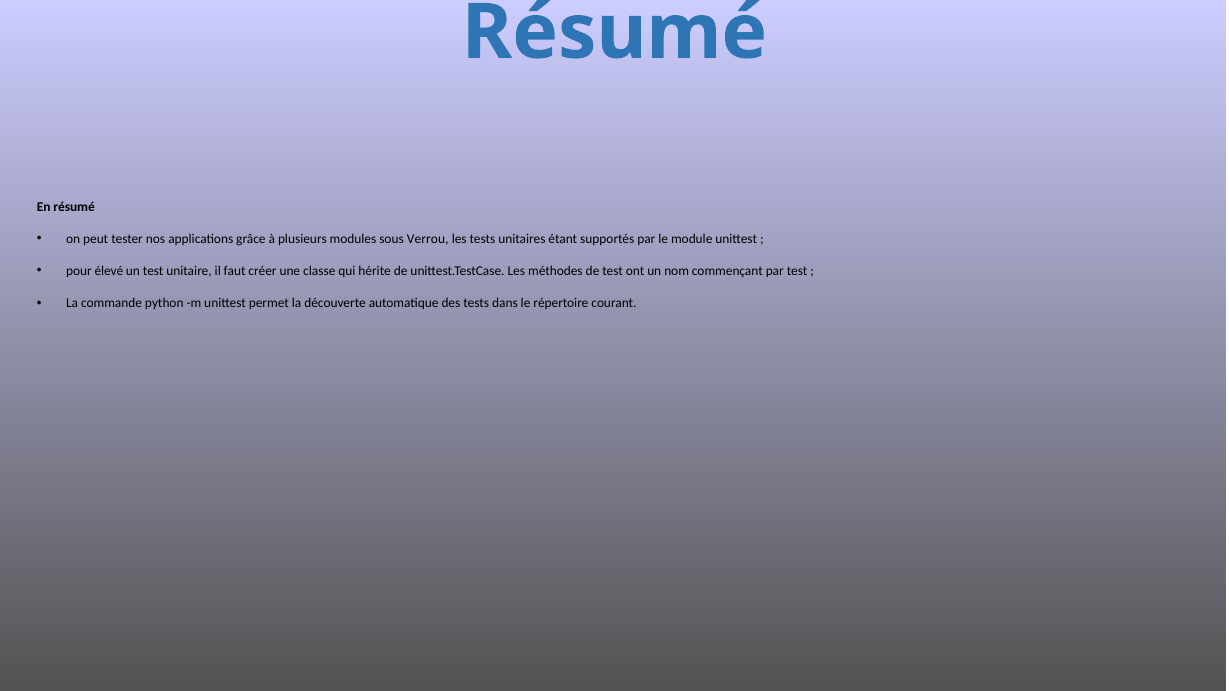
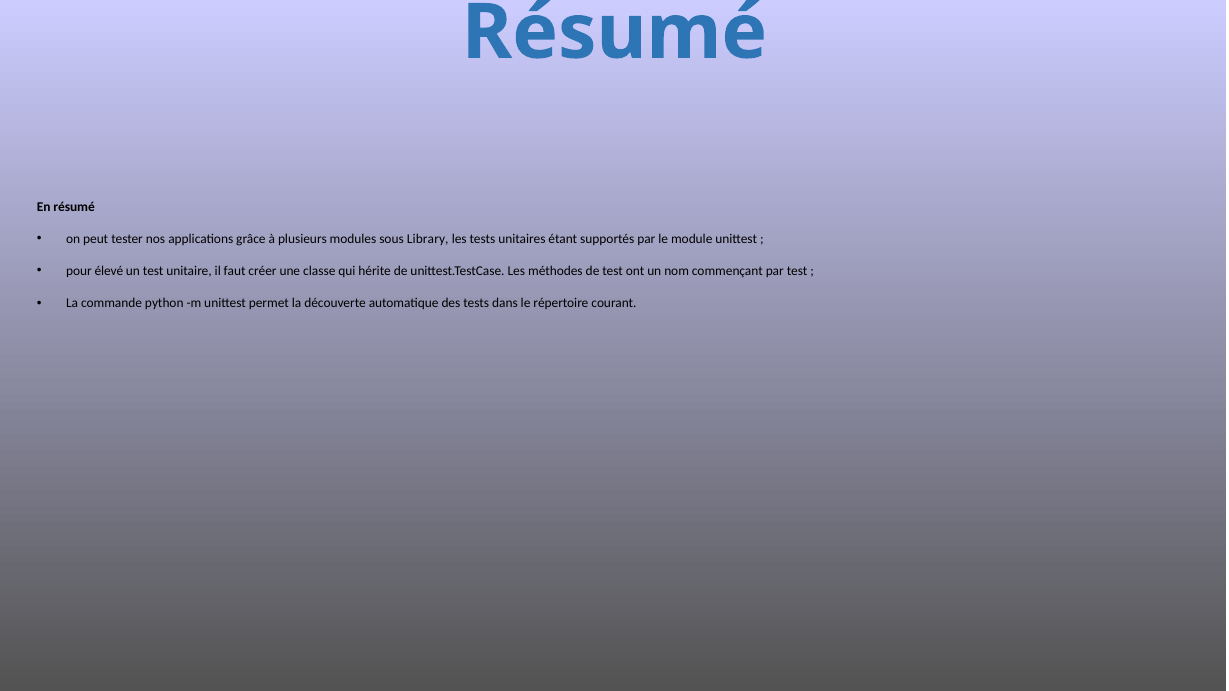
Verrou: Verrou -> Library
